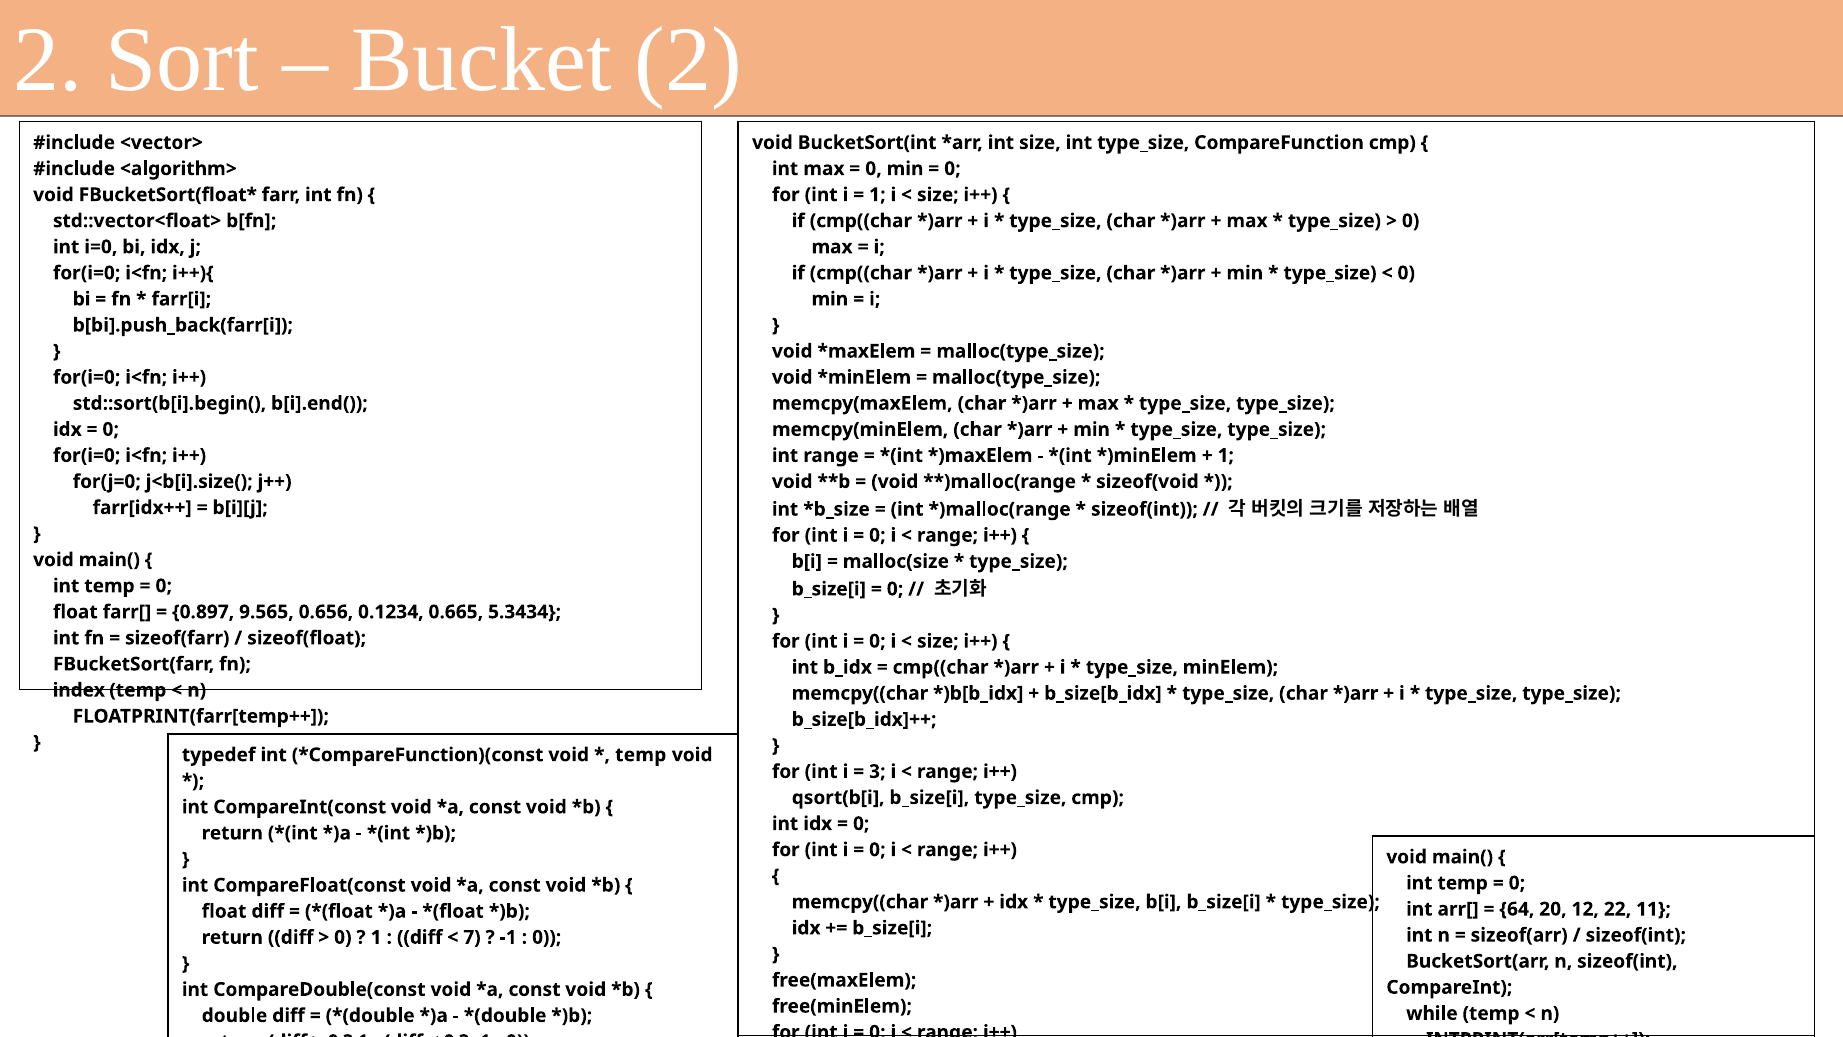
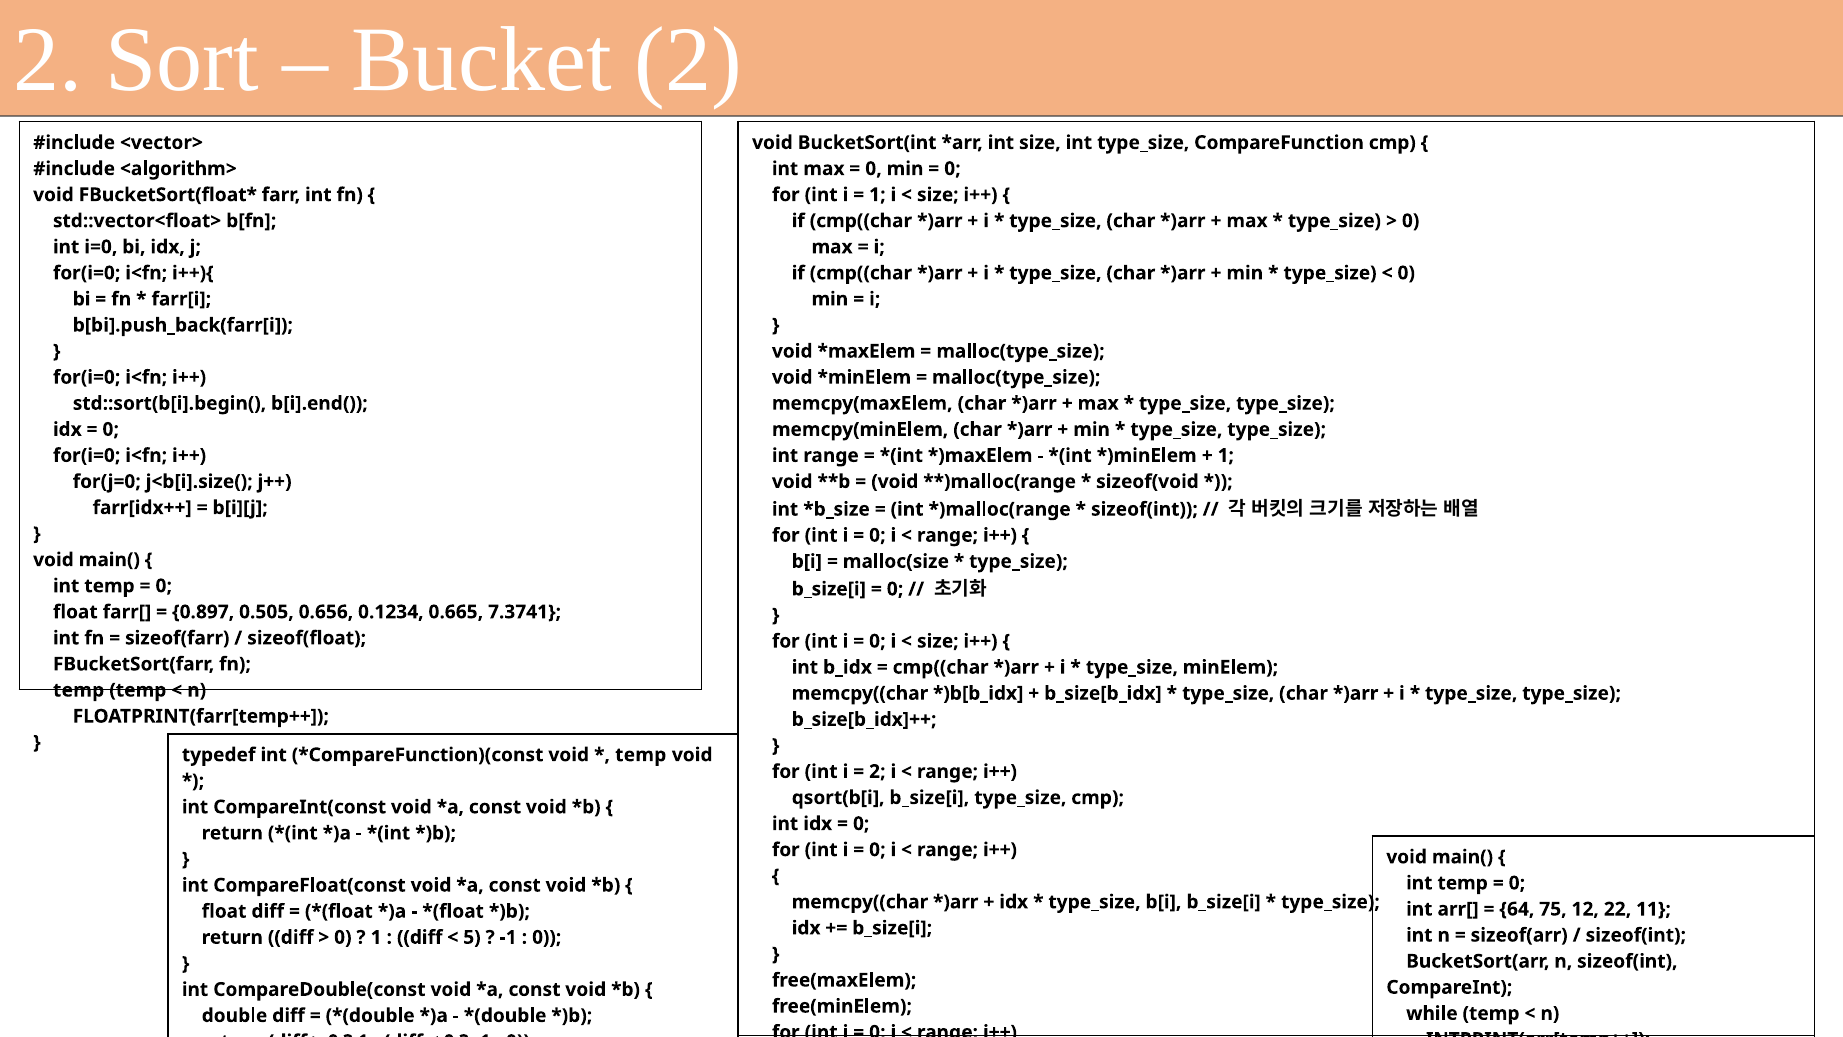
9.565: 9.565 -> 0.505
5.3434: 5.3434 -> 7.3741
index at (79, 690): index -> temp
3 at (877, 771): 3 -> 2
20: 20 -> 75
7: 7 -> 5
